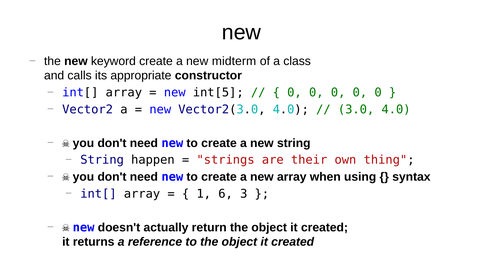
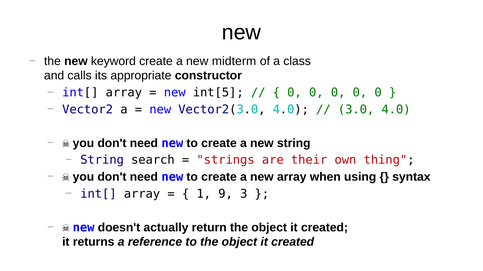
happen: happen -> search
6: 6 -> 9
